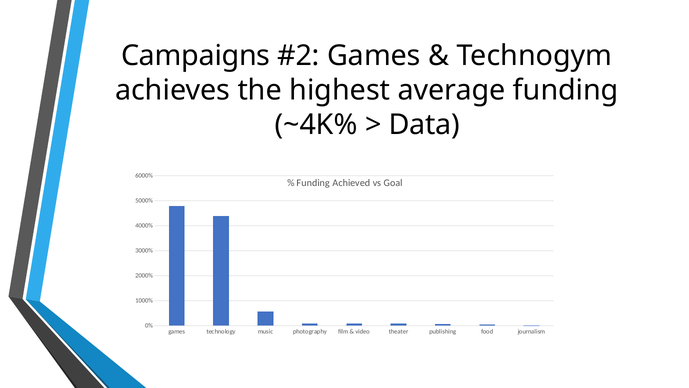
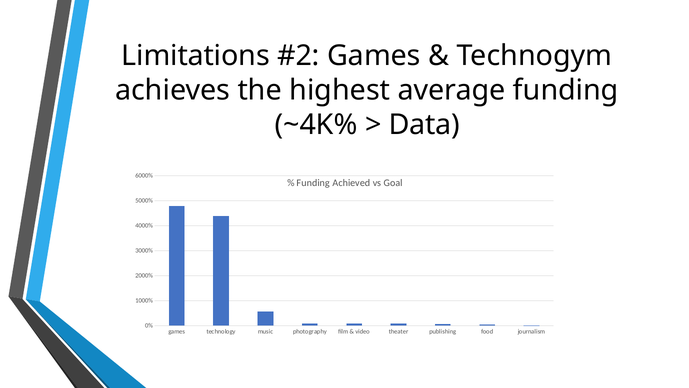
Campaigns: Campaigns -> Limitations
